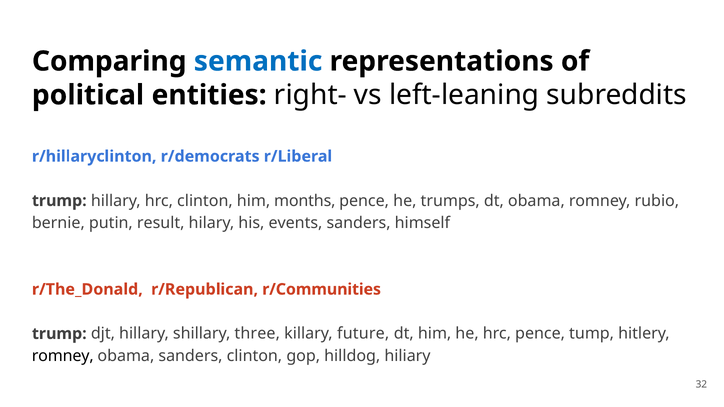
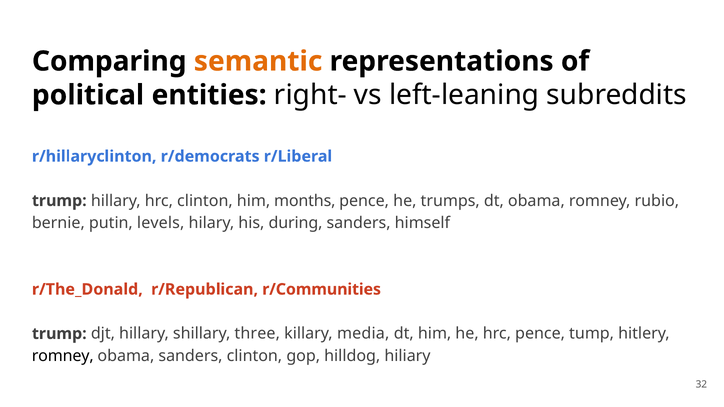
semantic colour: blue -> orange
result: result -> levels
events: events -> during
future: future -> media
